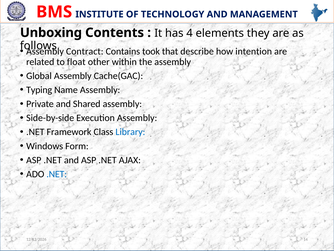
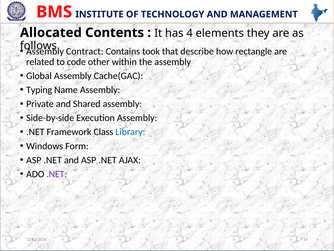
Unboxing: Unboxing -> Allocated
intention: intention -> rectangle
float: float -> code
.NET at (57, 174) colour: blue -> purple
